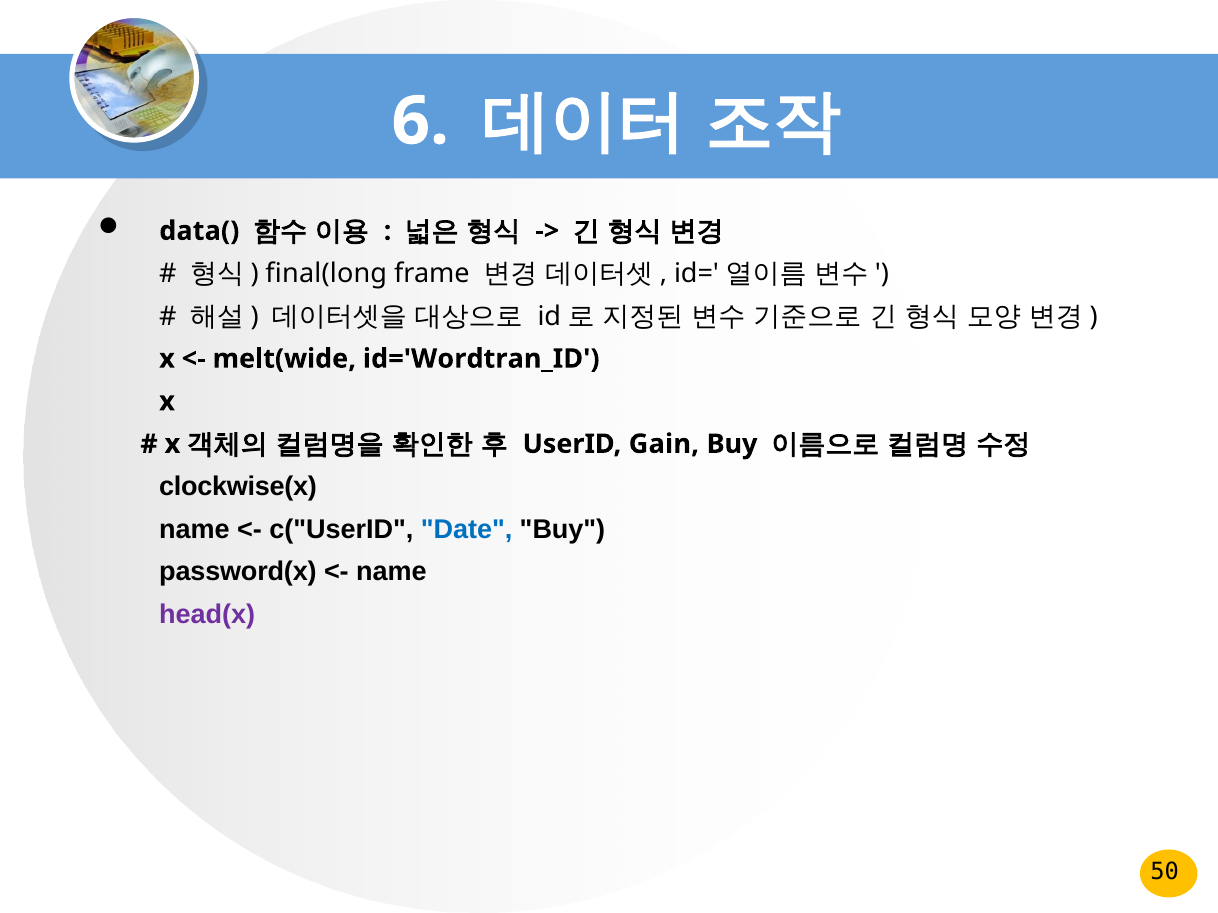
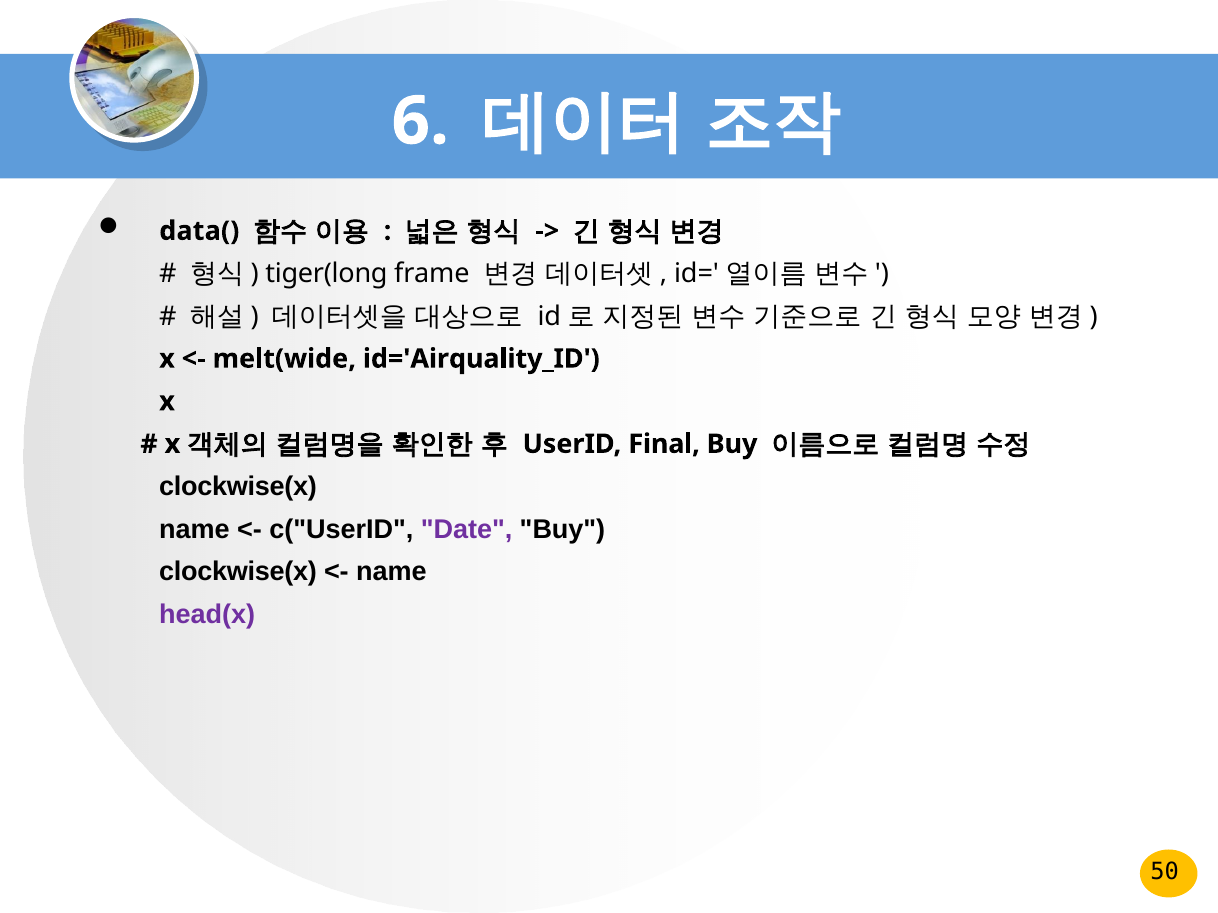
final(long: final(long -> tiger(long
id='Wordtran_ID: id='Wordtran_ID -> id='Airquality_ID
Gain: Gain -> Final
Date colour: blue -> purple
password(x at (238, 572): password(x -> clockwise(x
